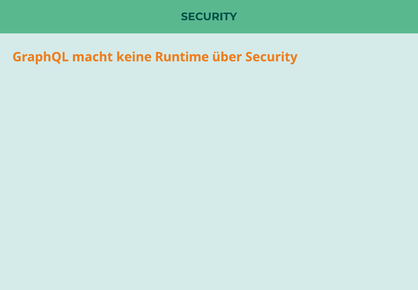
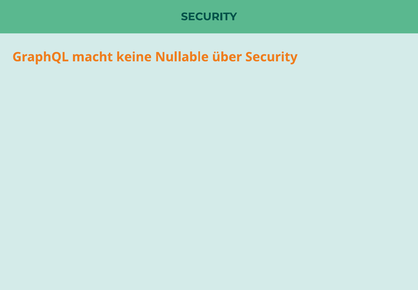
Runtime: Runtime -> Nullable
